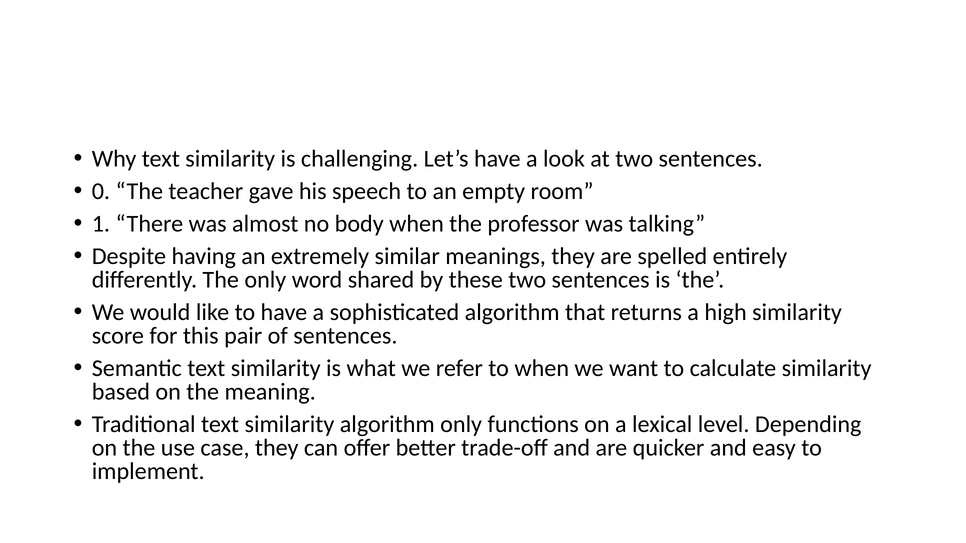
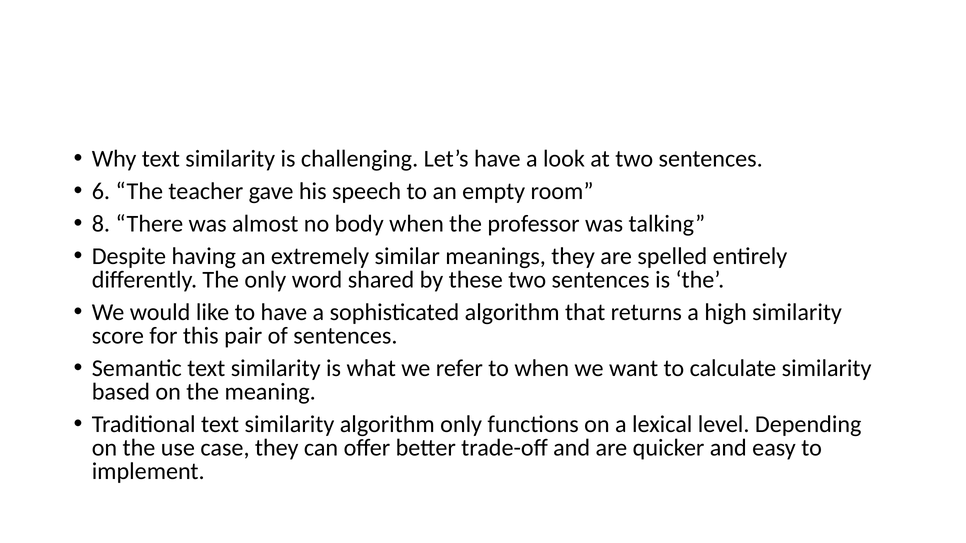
0: 0 -> 6
1: 1 -> 8
